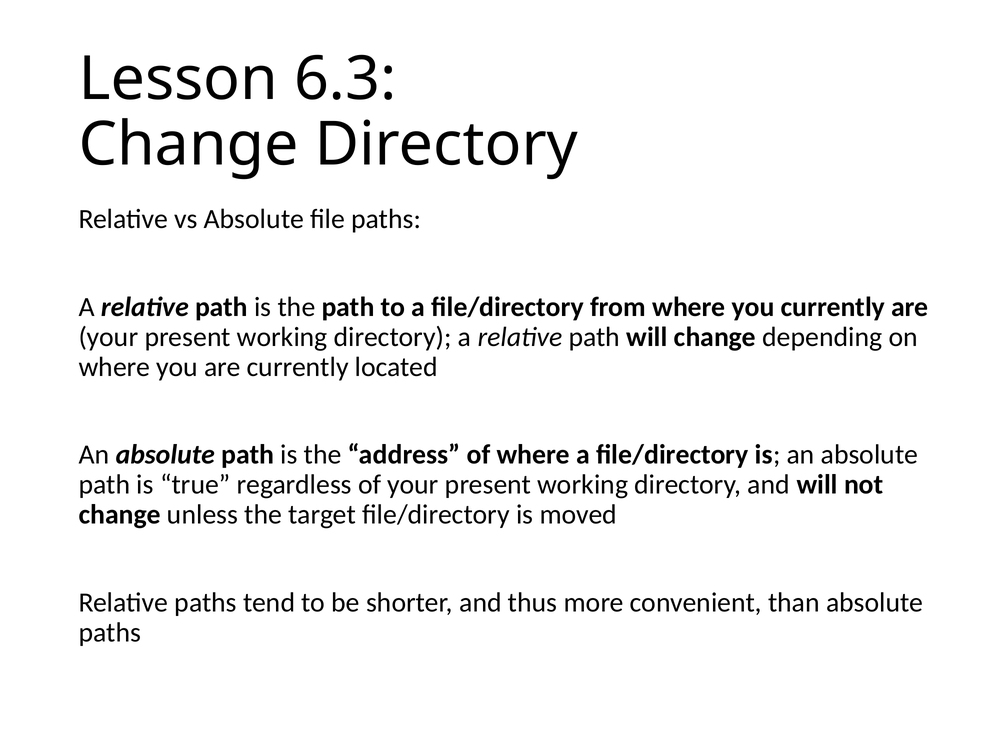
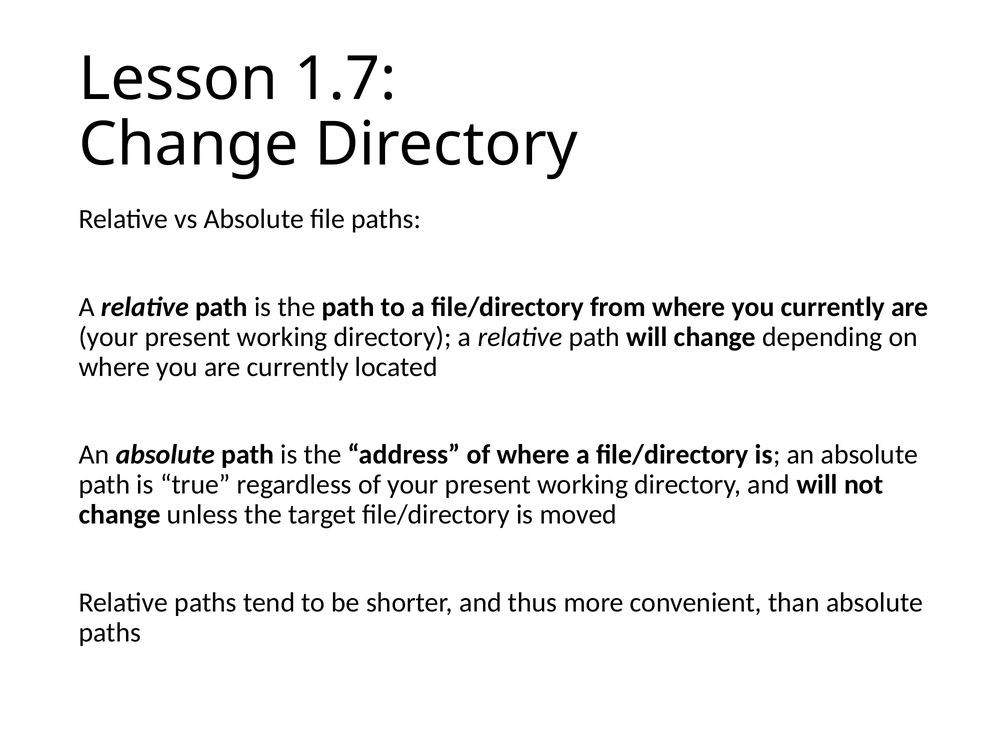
6.3: 6.3 -> 1.7
